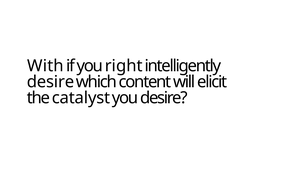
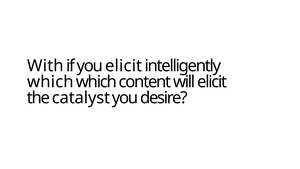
you right: right -> elicit
desire at (51, 82): desire -> which
